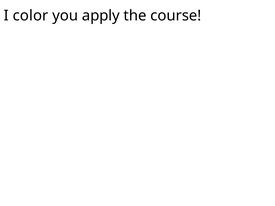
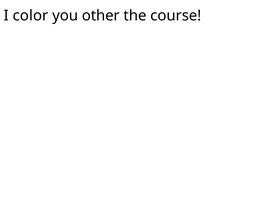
apply: apply -> other
